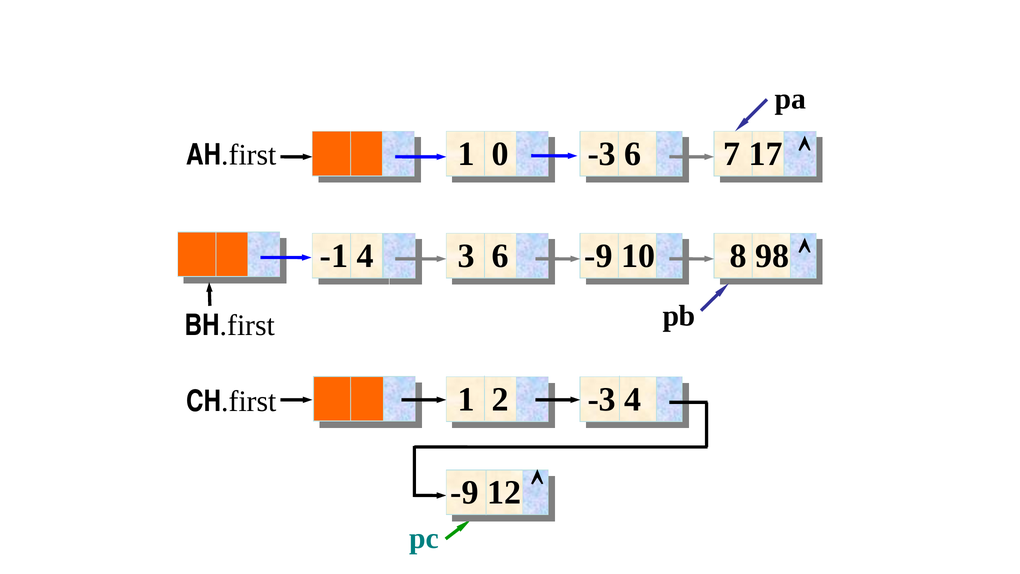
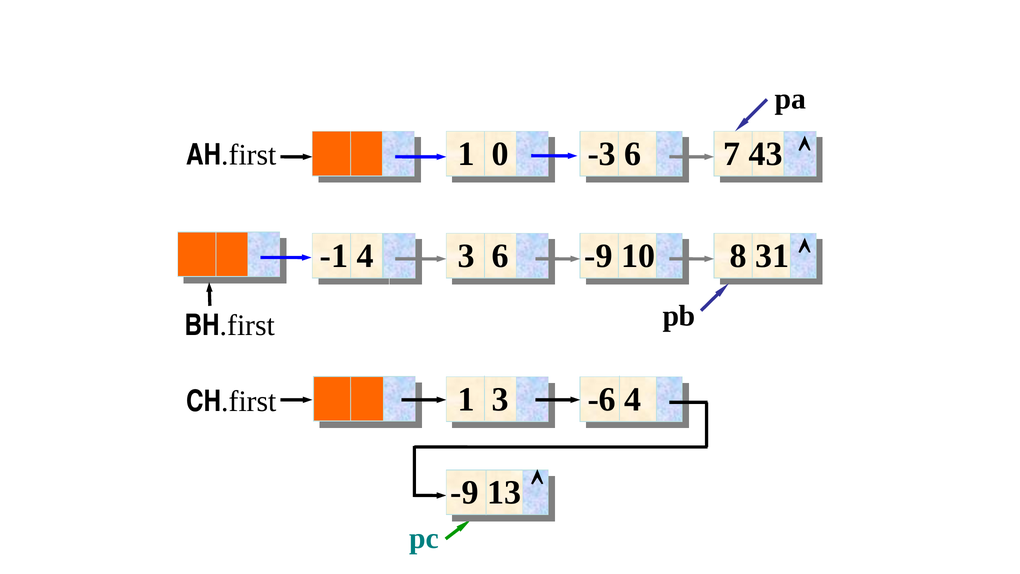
17: 17 -> 43
98: 98 -> 31
1 2: 2 -> 3
-3 at (602, 399): -3 -> -6
12: 12 -> 13
